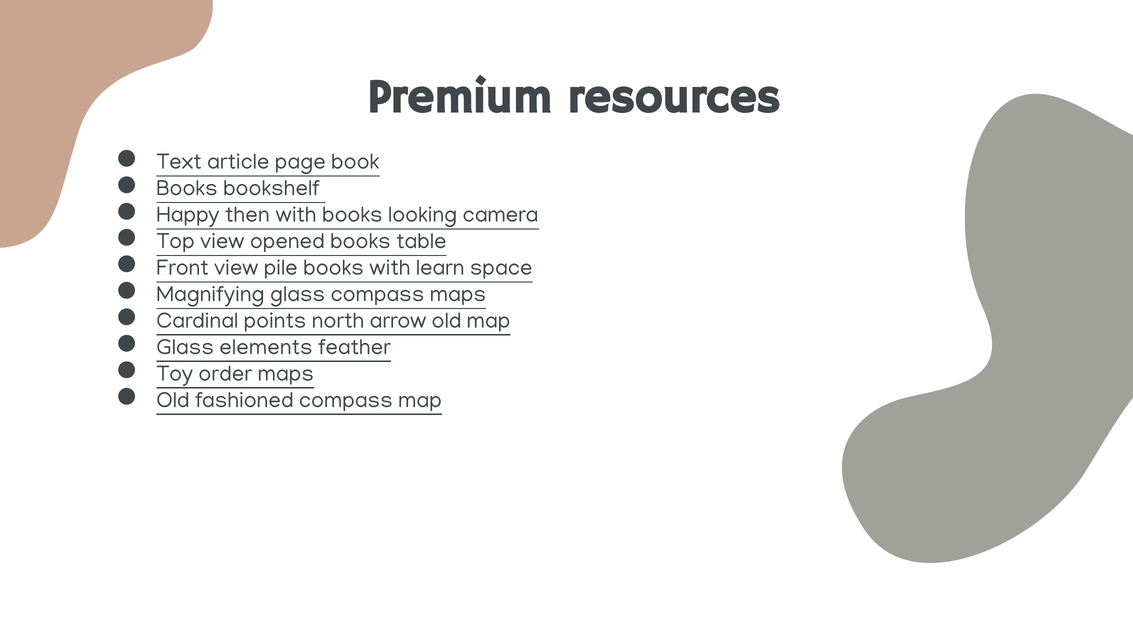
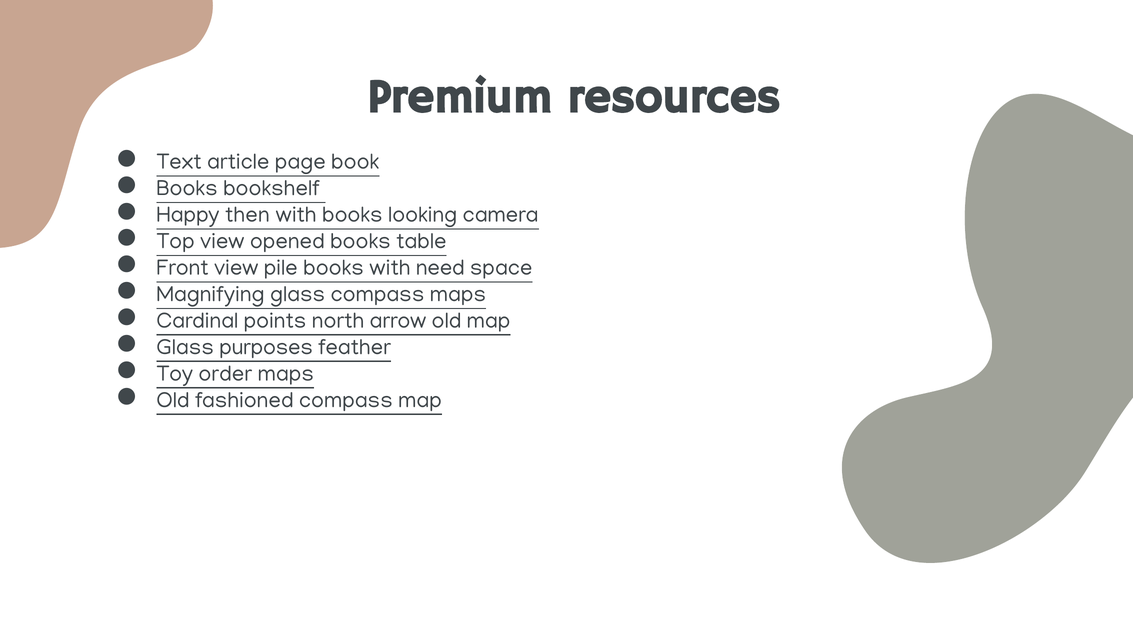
learn: learn -> need
elements: elements -> purposes
